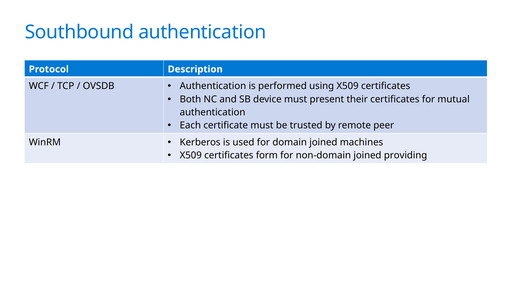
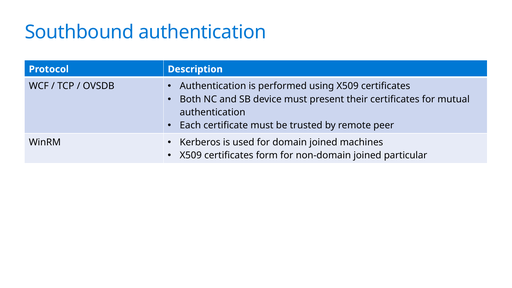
providing: providing -> particular
